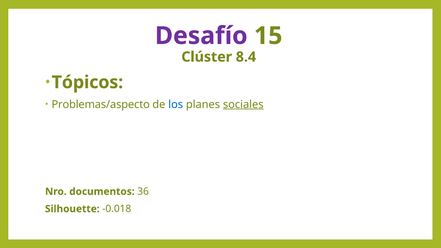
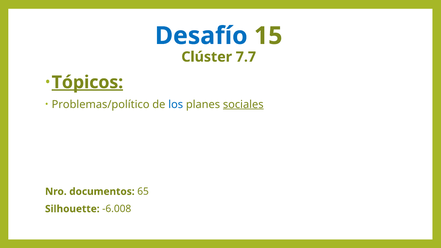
Desafío colour: purple -> blue
8.4: 8.4 -> 7.7
Tópicos underline: none -> present
Problemas/aspecto: Problemas/aspecto -> Problemas/político
36: 36 -> 65
-0.018: -0.018 -> -6.008
